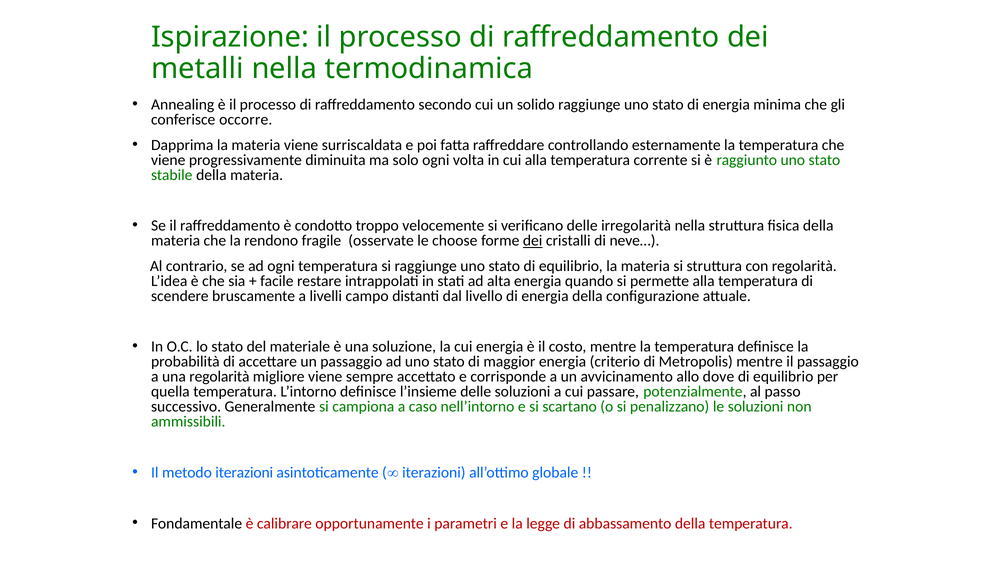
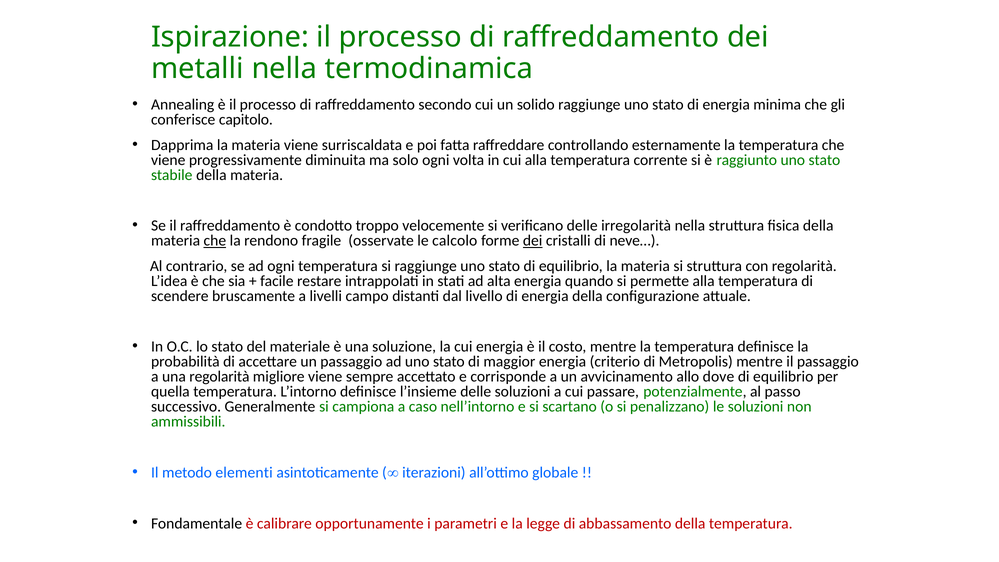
occorre: occorre -> capitolo
che at (215, 241) underline: none -> present
choose: choose -> calcolo
metodo iterazioni: iterazioni -> elementi
